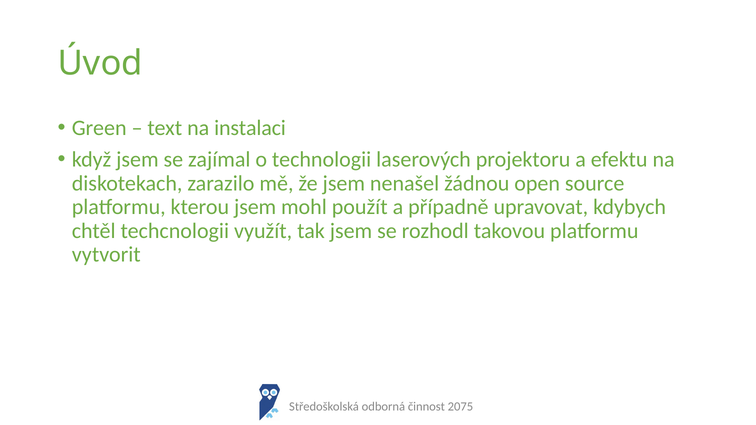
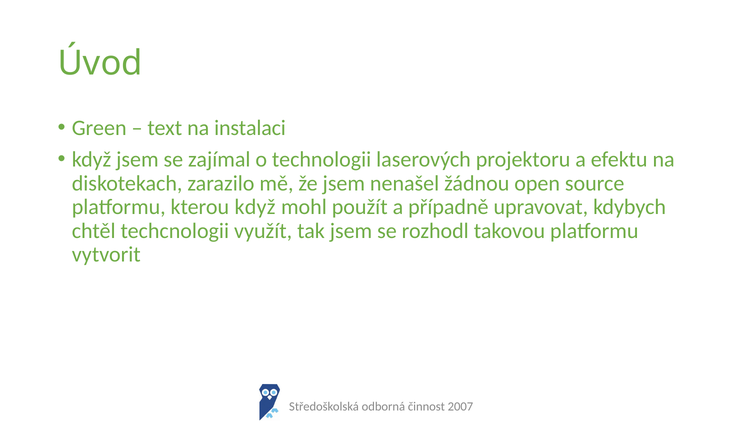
kterou jsem: jsem -> když
2075: 2075 -> 2007
